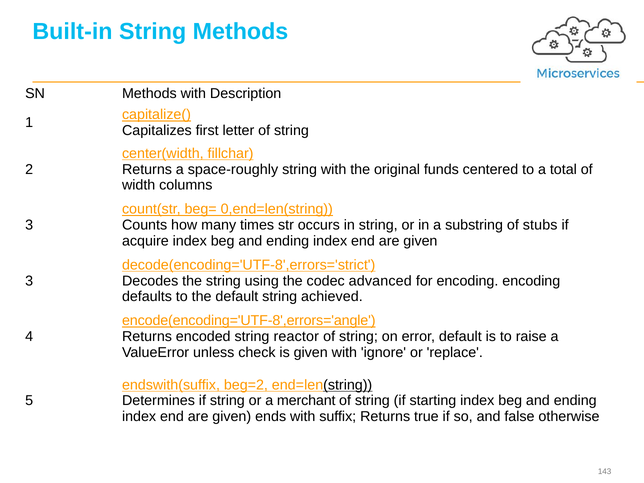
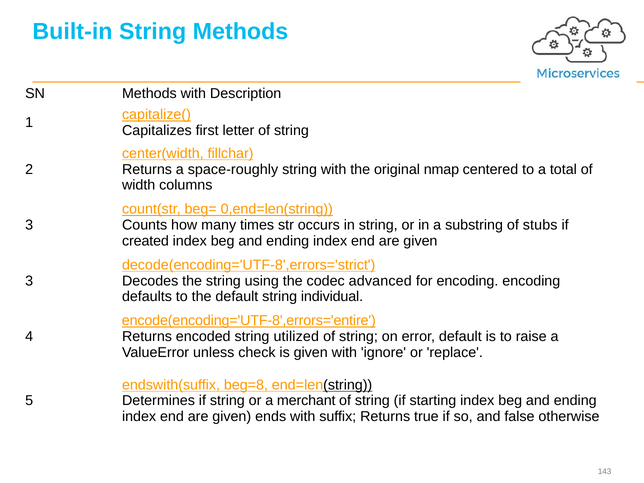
funds: funds -> nmap
acquire: acquire -> created
achieved: achieved -> individual
encode(encoding='UTF-8',errors='angle: encode(encoding='UTF-8',errors='angle -> encode(encoding='UTF-8',errors='entire
reactor: reactor -> utilized
beg=2: beg=2 -> beg=8
